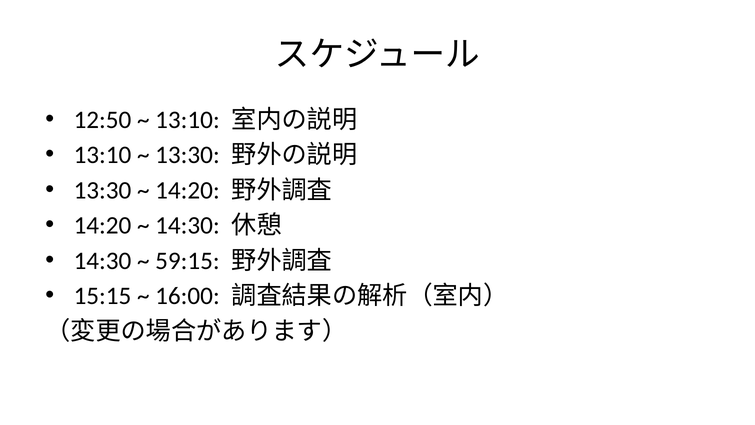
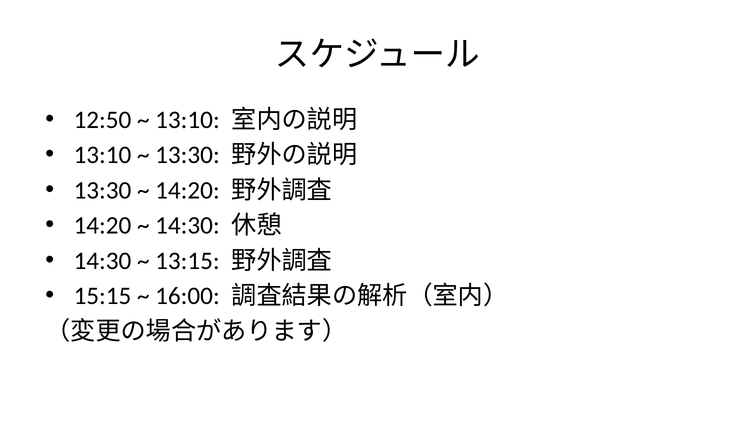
59:15: 59:15 -> 13:15
